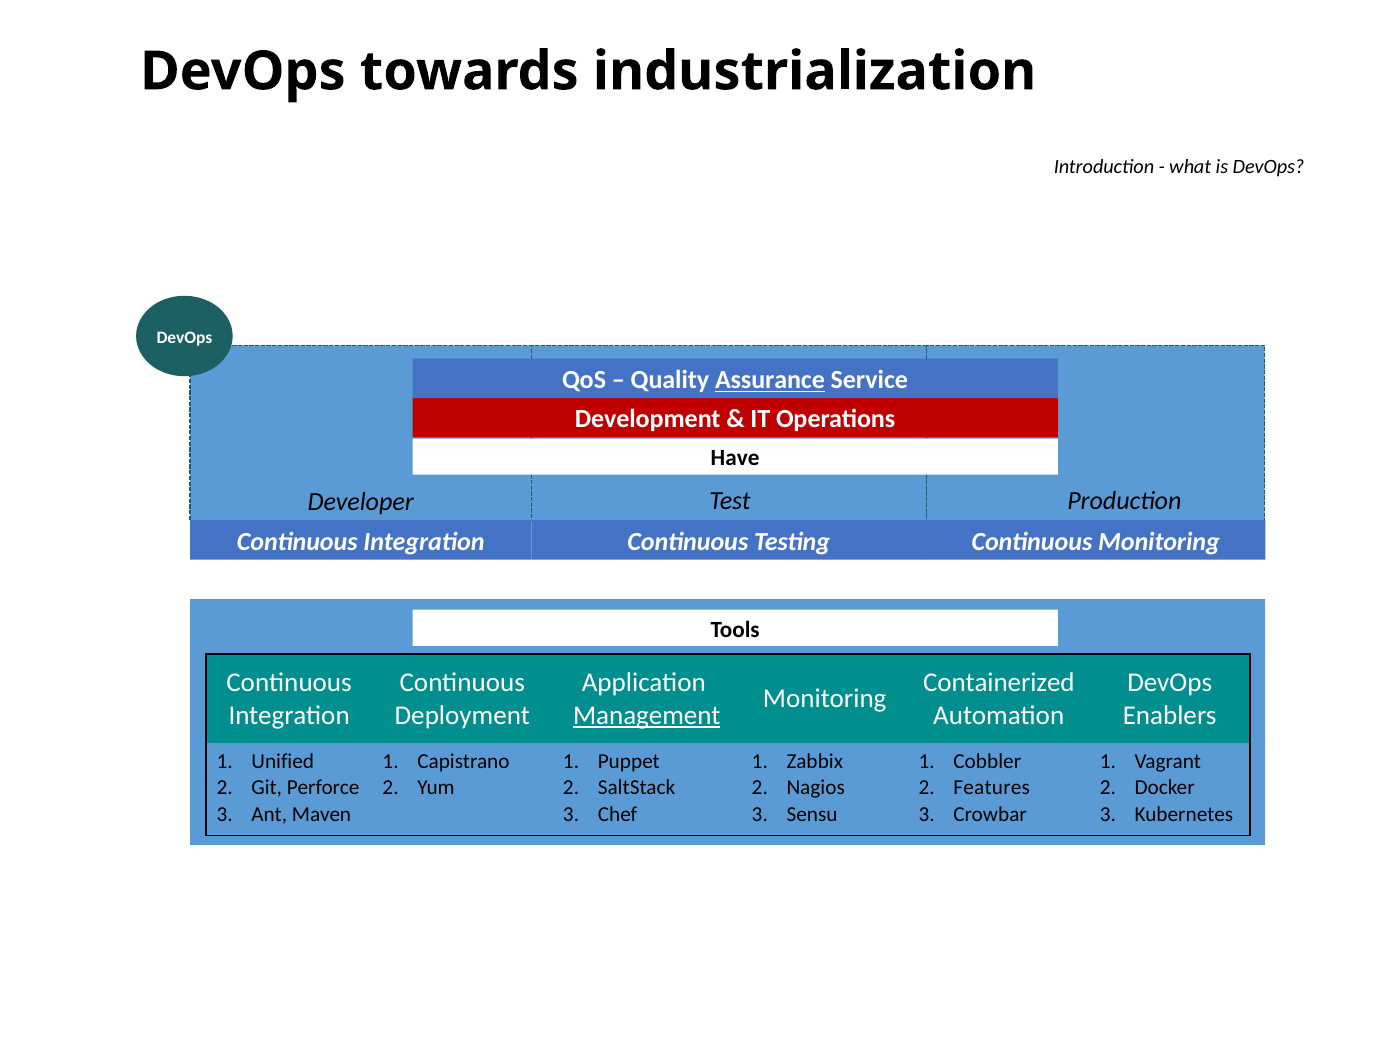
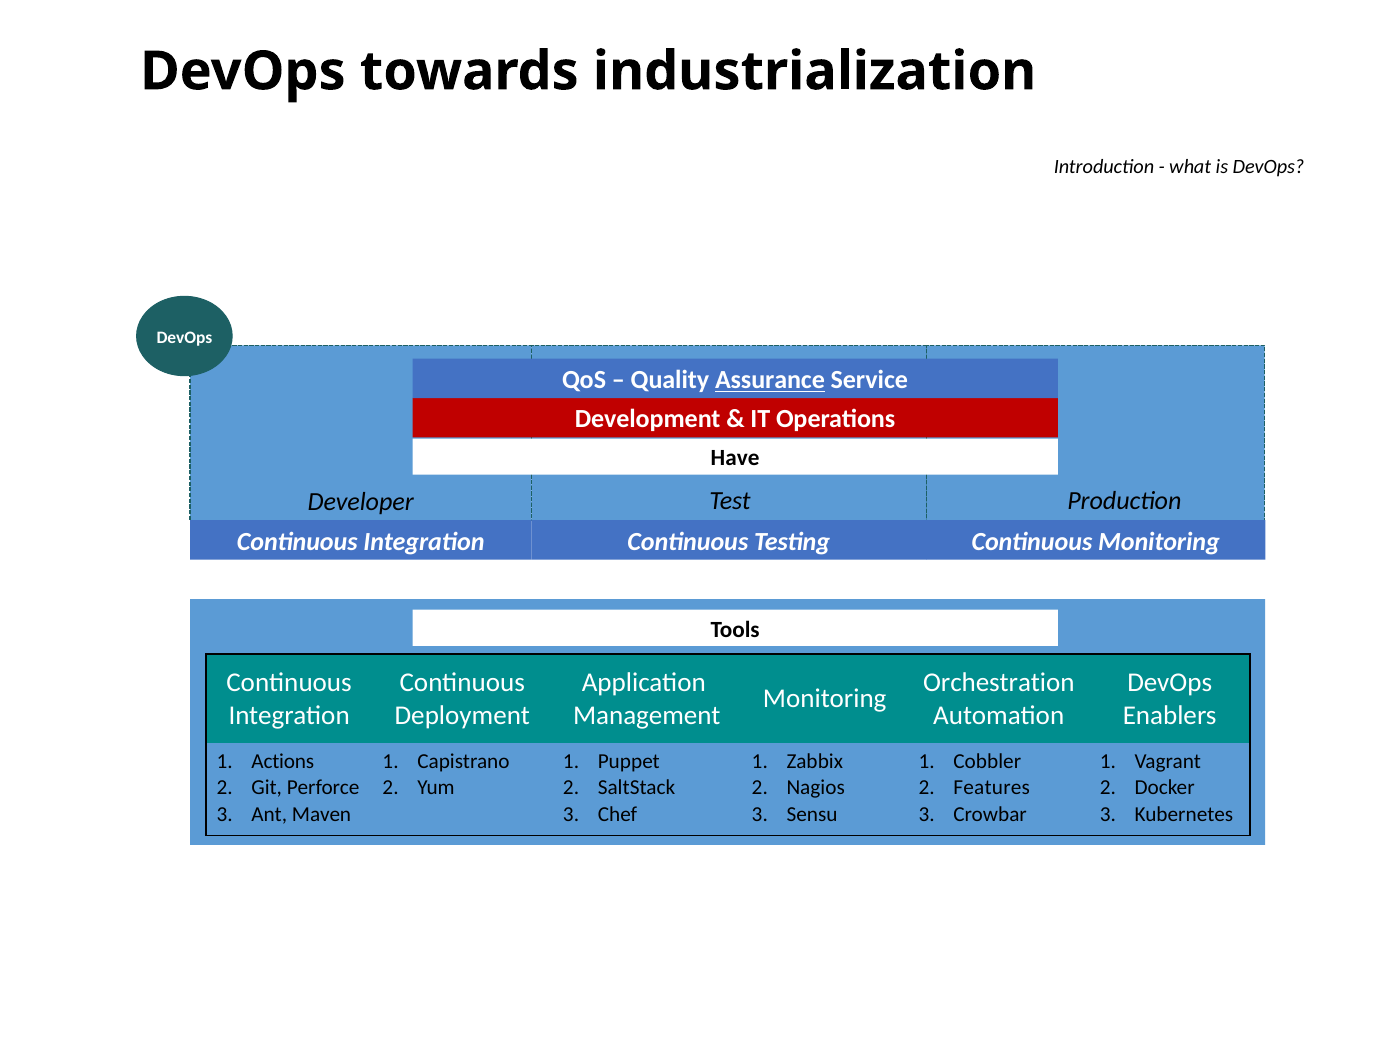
Containerized: Containerized -> Orchestration
Management underline: present -> none
Unified: Unified -> Actions
